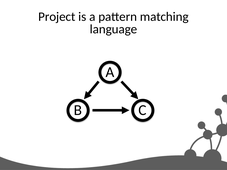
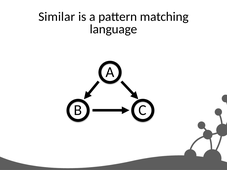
Project: Project -> Similar
